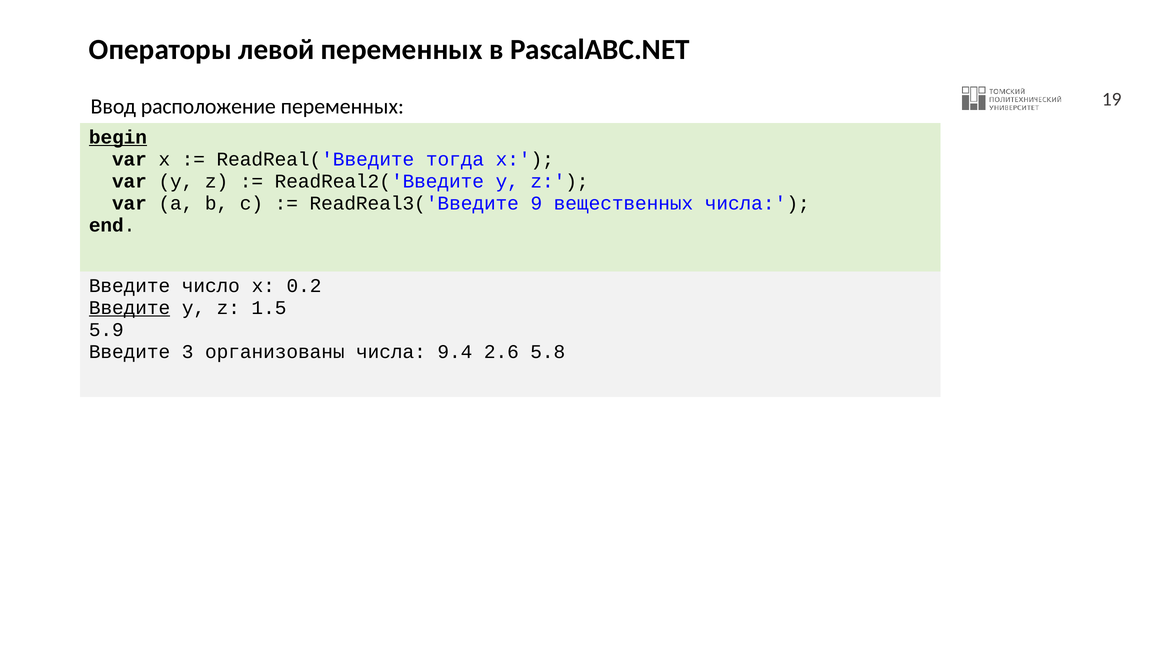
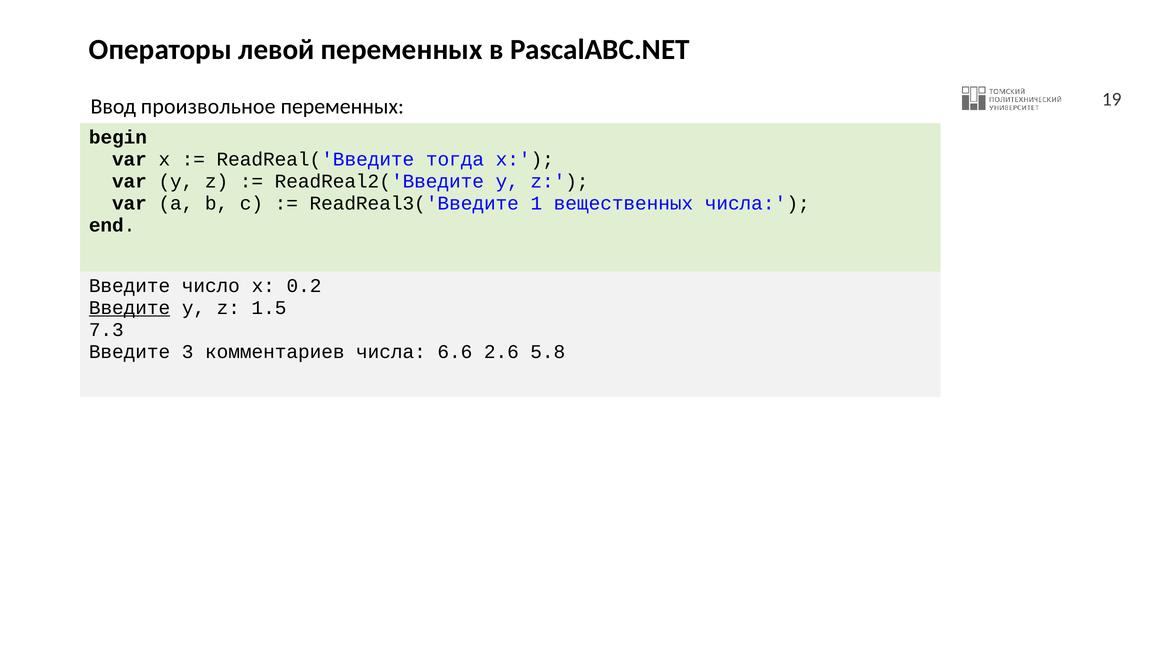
расположение: расположение -> произвольное
begin underline: present -> none
9: 9 -> 1
5.9: 5.9 -> 7.3
организованы: организованы -> комментариев
9.4: 9.4 -> 6.6
